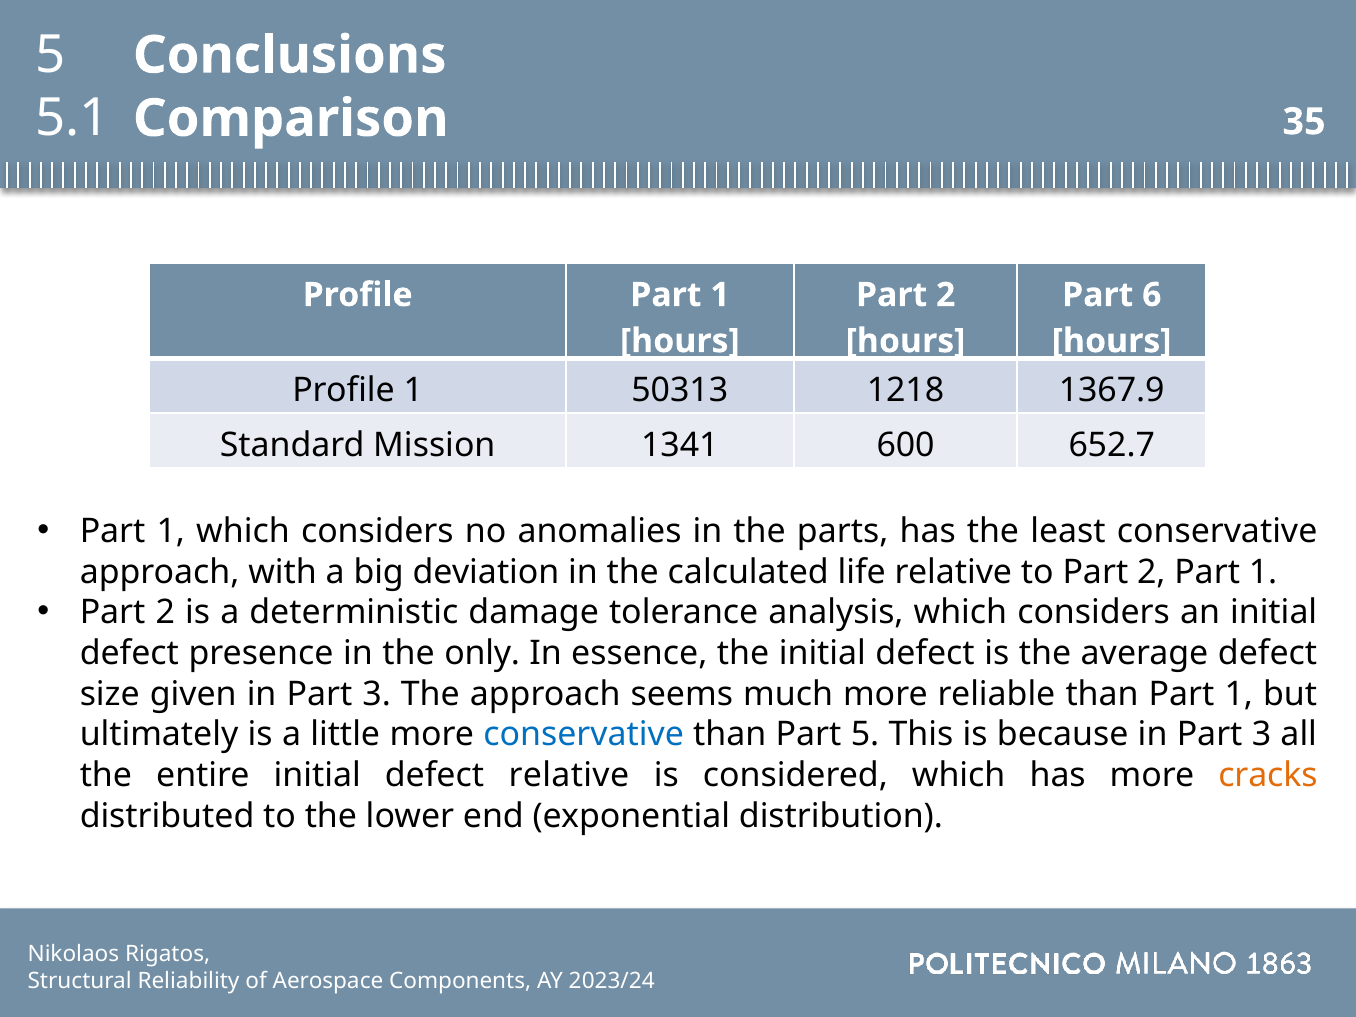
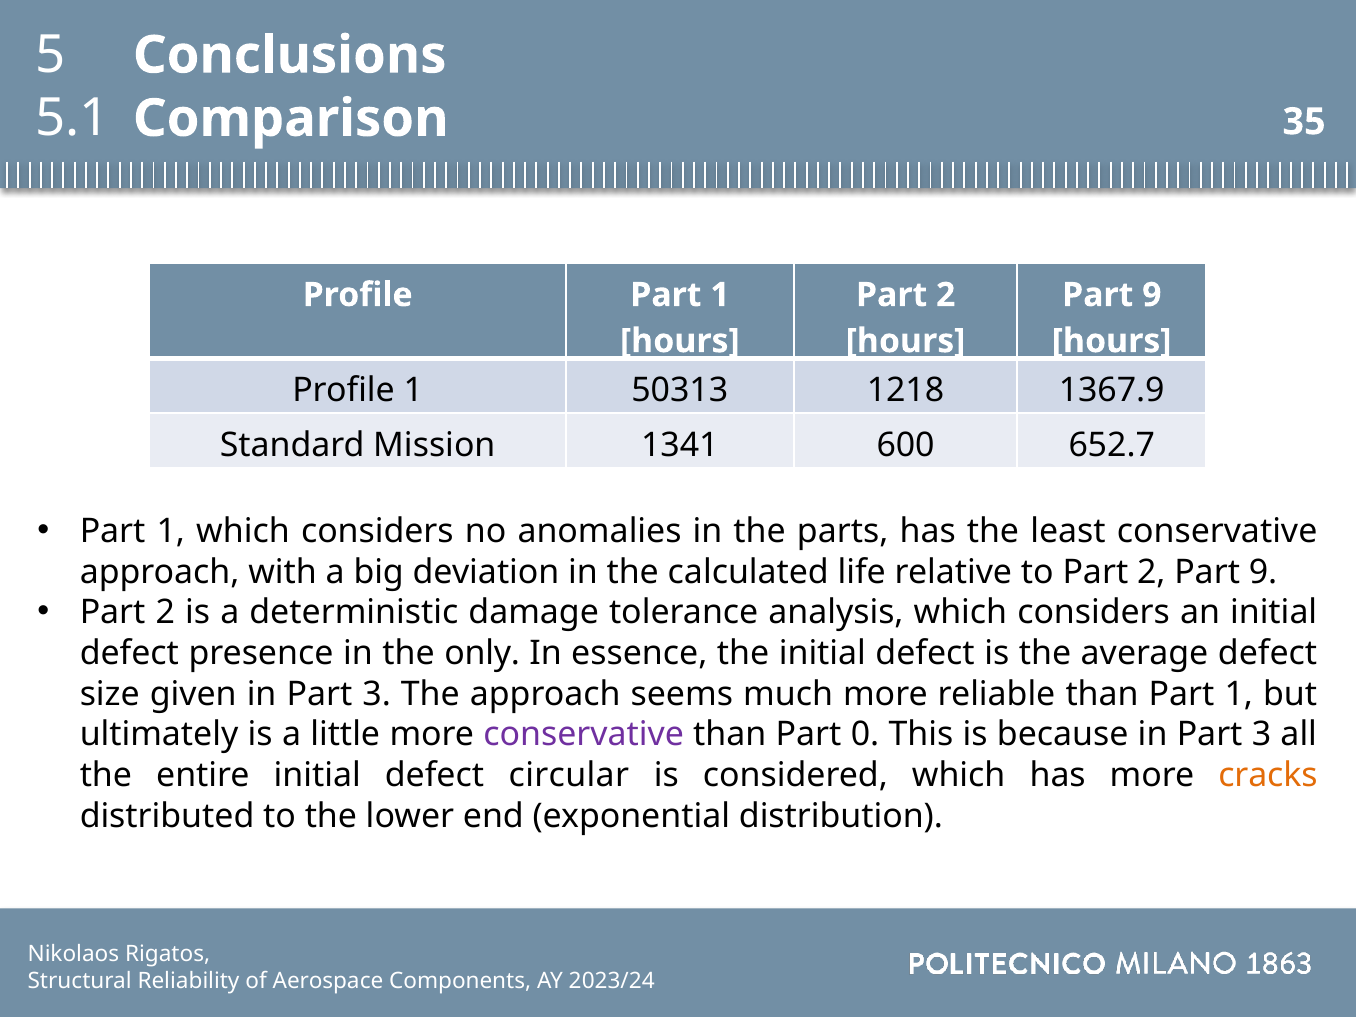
6 at (1152, 295): 6 -> 9
2 Part 1: 1 -> 9
conservative at (584, 735) colour: blue -> purple
Part 5: 5 -> 0
defect relative: relative -> circular
